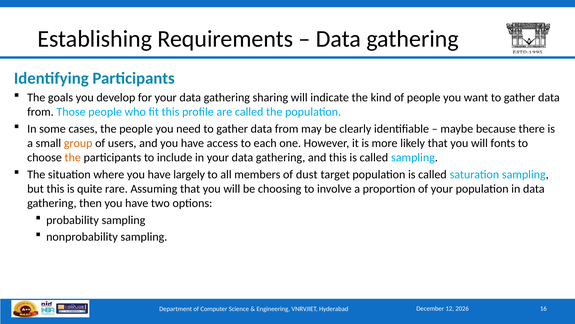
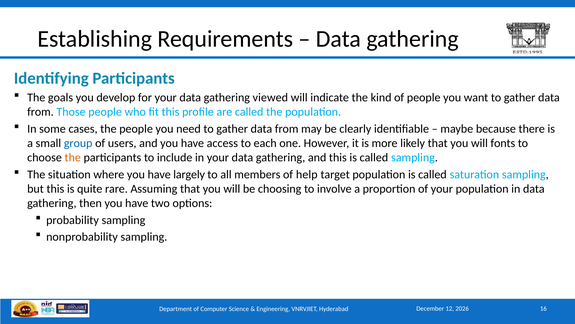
sharing: sharing -> viewed
group colour: orange -> blue
dust: dust -> help
